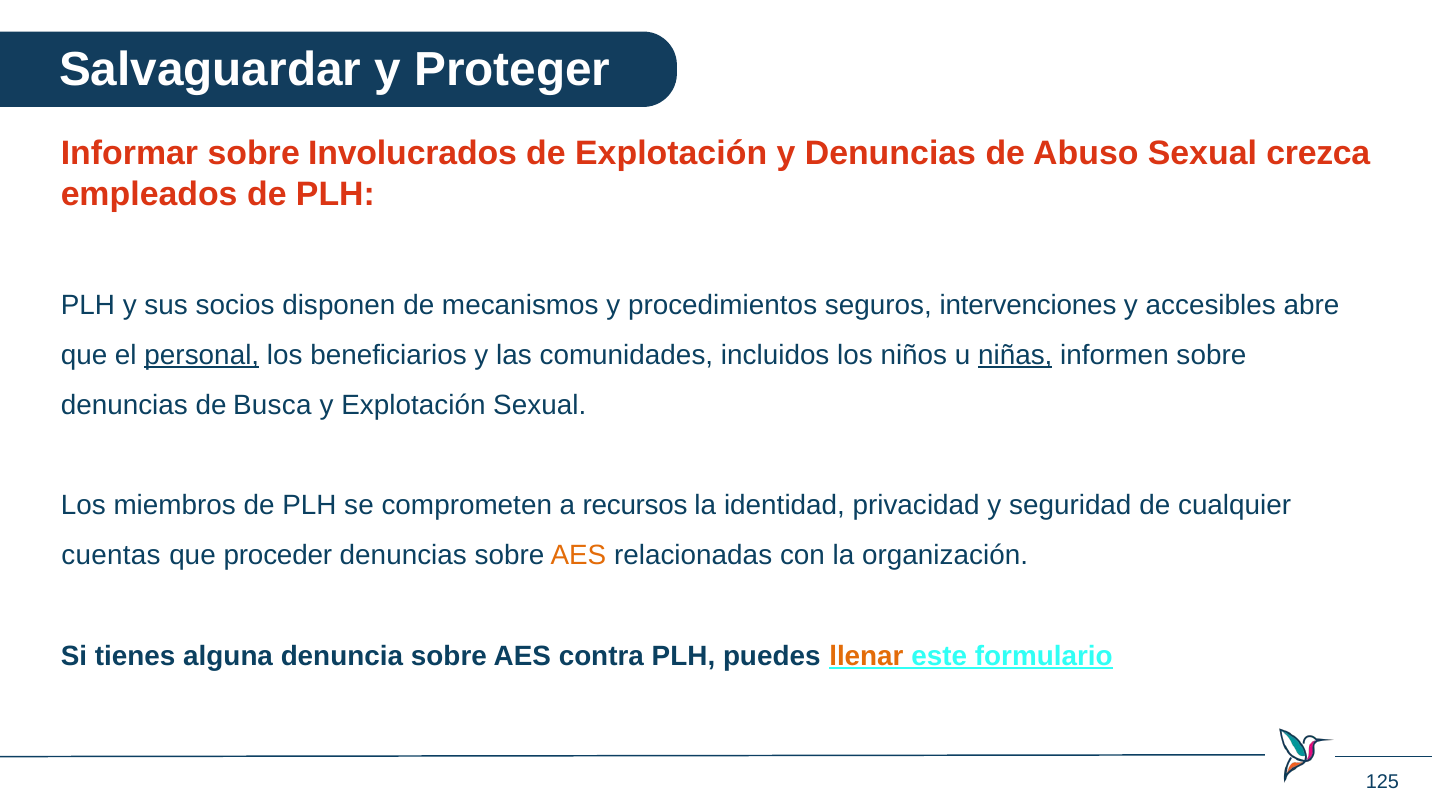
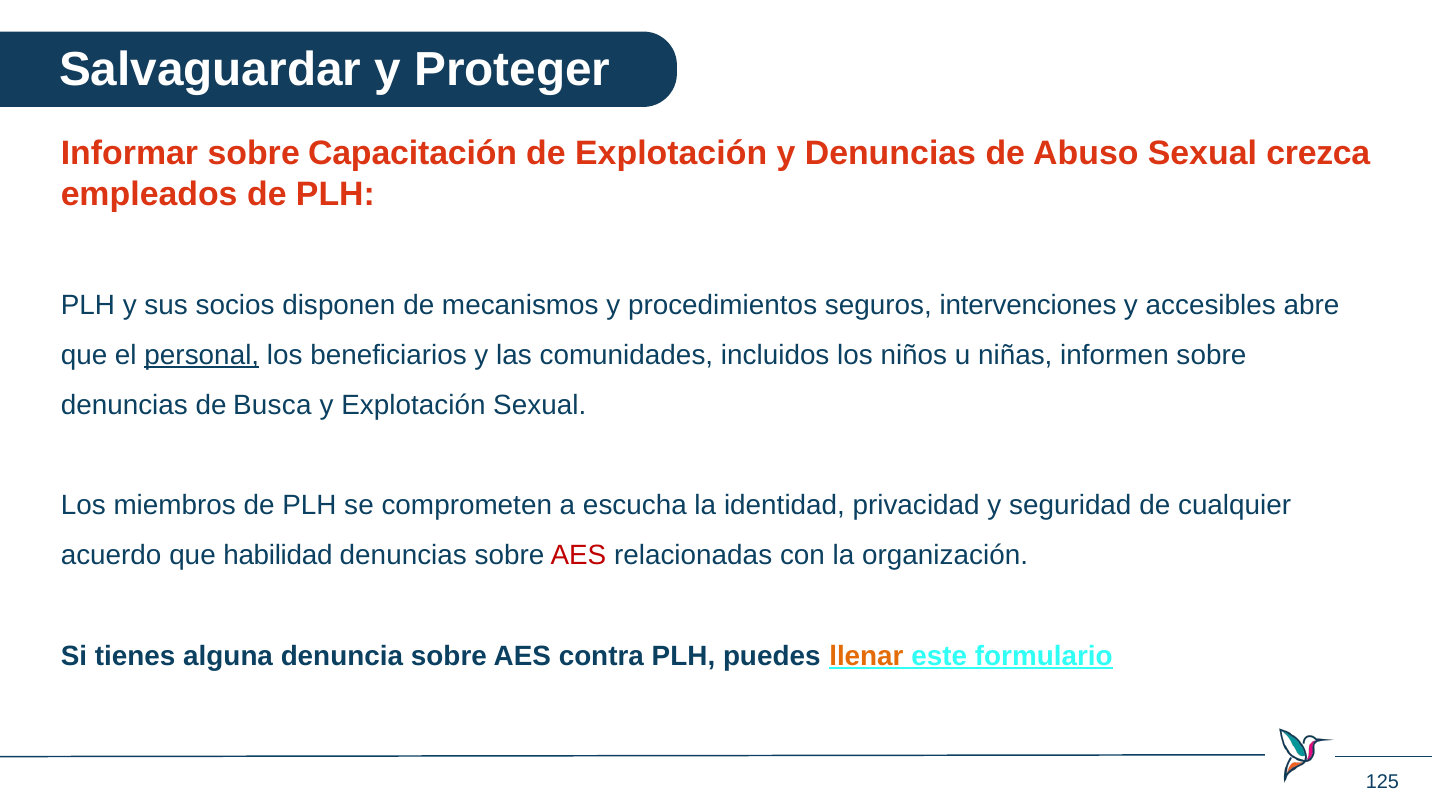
Involucrados: Involucrados -> Capacitación
niñas underline: present -> none
recursos: recursos -> escucha
cuentas: cuentas -> acuerdo
proceder: proceder -> habilidad
AES at (578, 555) colour: orange -> red
